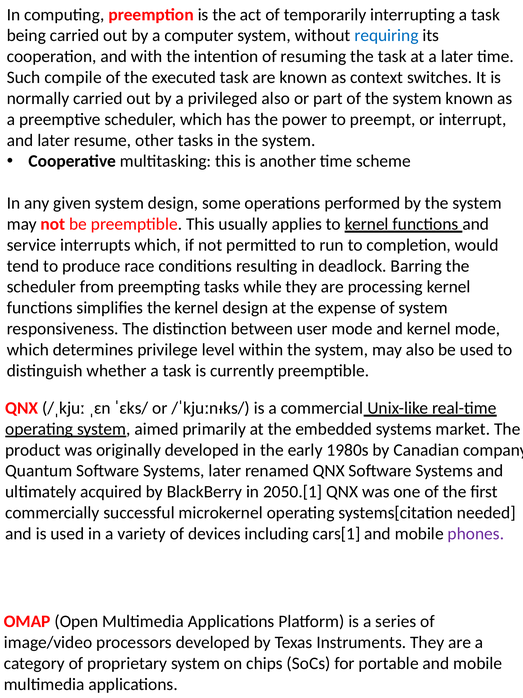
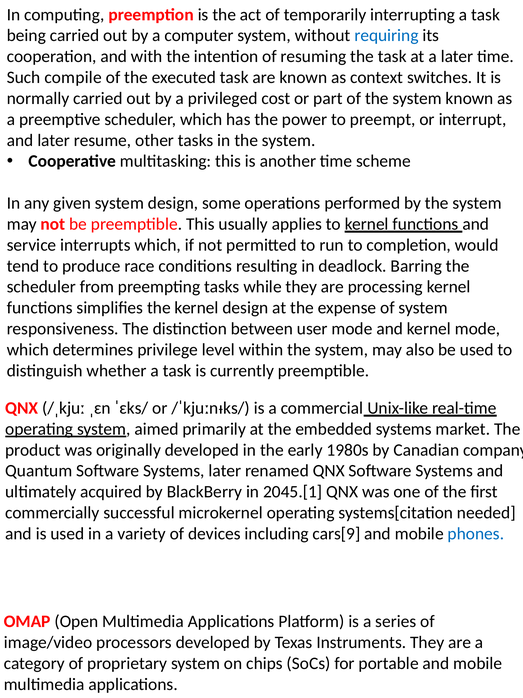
privileged also: also -> cost
2050.[1: 2050.[1 -> 2045.[1
cars[1: cars[1 -> cars[9
phones colour: purple -> blue
